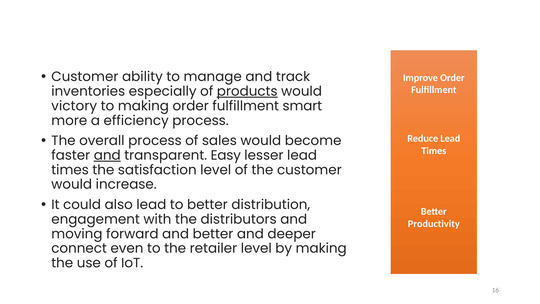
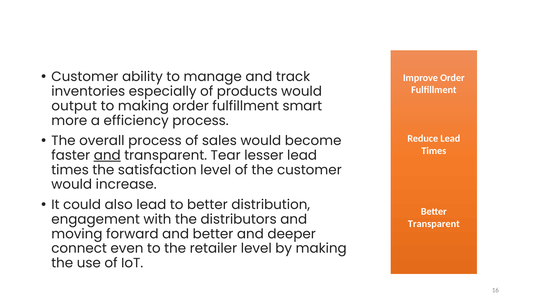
products underline: present -> none
victory: victory -> output
Easy: Easy -> Tear
Productivity at (434, 223): Productivity -> Transparent
